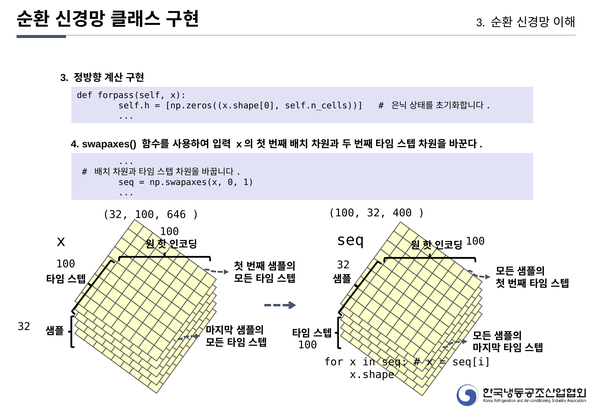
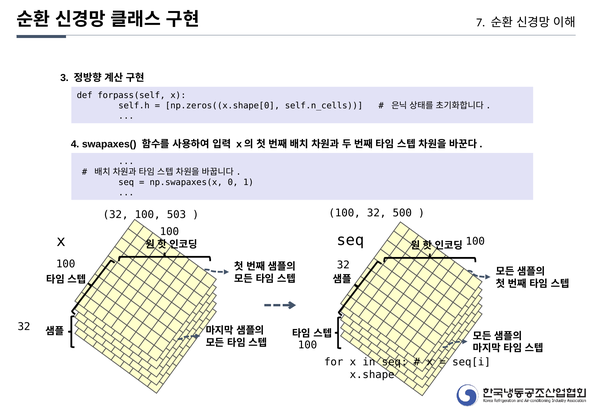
3 at (481, 22): 3 -> 7
646: 646 -> 503
400: 400 -> 500
